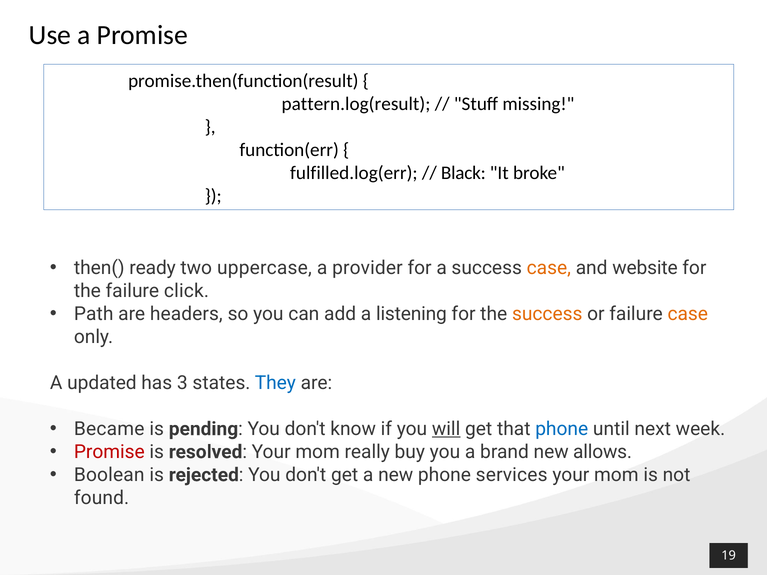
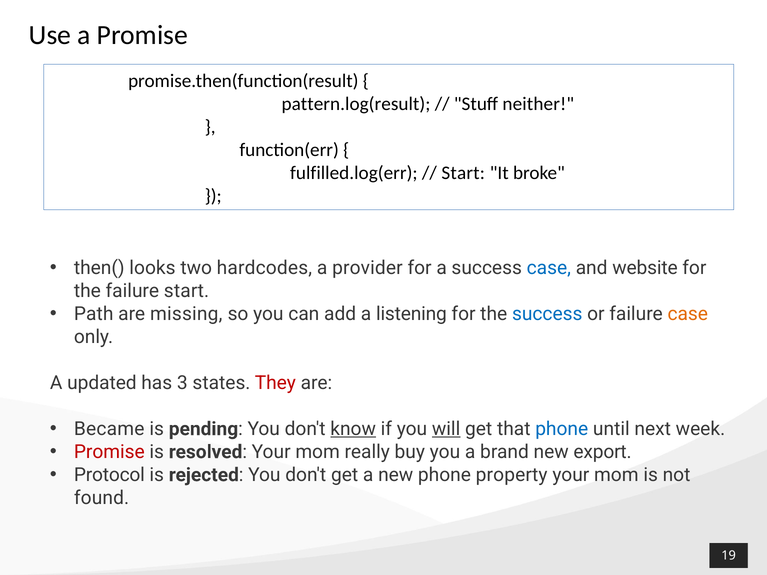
missing: missing -> neither
Black at (463, 173): Black -> Start
ready: ready -> looks
uppercase: uppercase -> hardcodes
case at (549, 268) colour: orange -> blue
failure click: click -> start
headers: headers -> missing
success at (547, 314) colour: orange -> blue
They colour: blue -> red
know underline: none -> present
allows: allows -> export
Boolean: Boolean -> Protocol
services: services -> property
